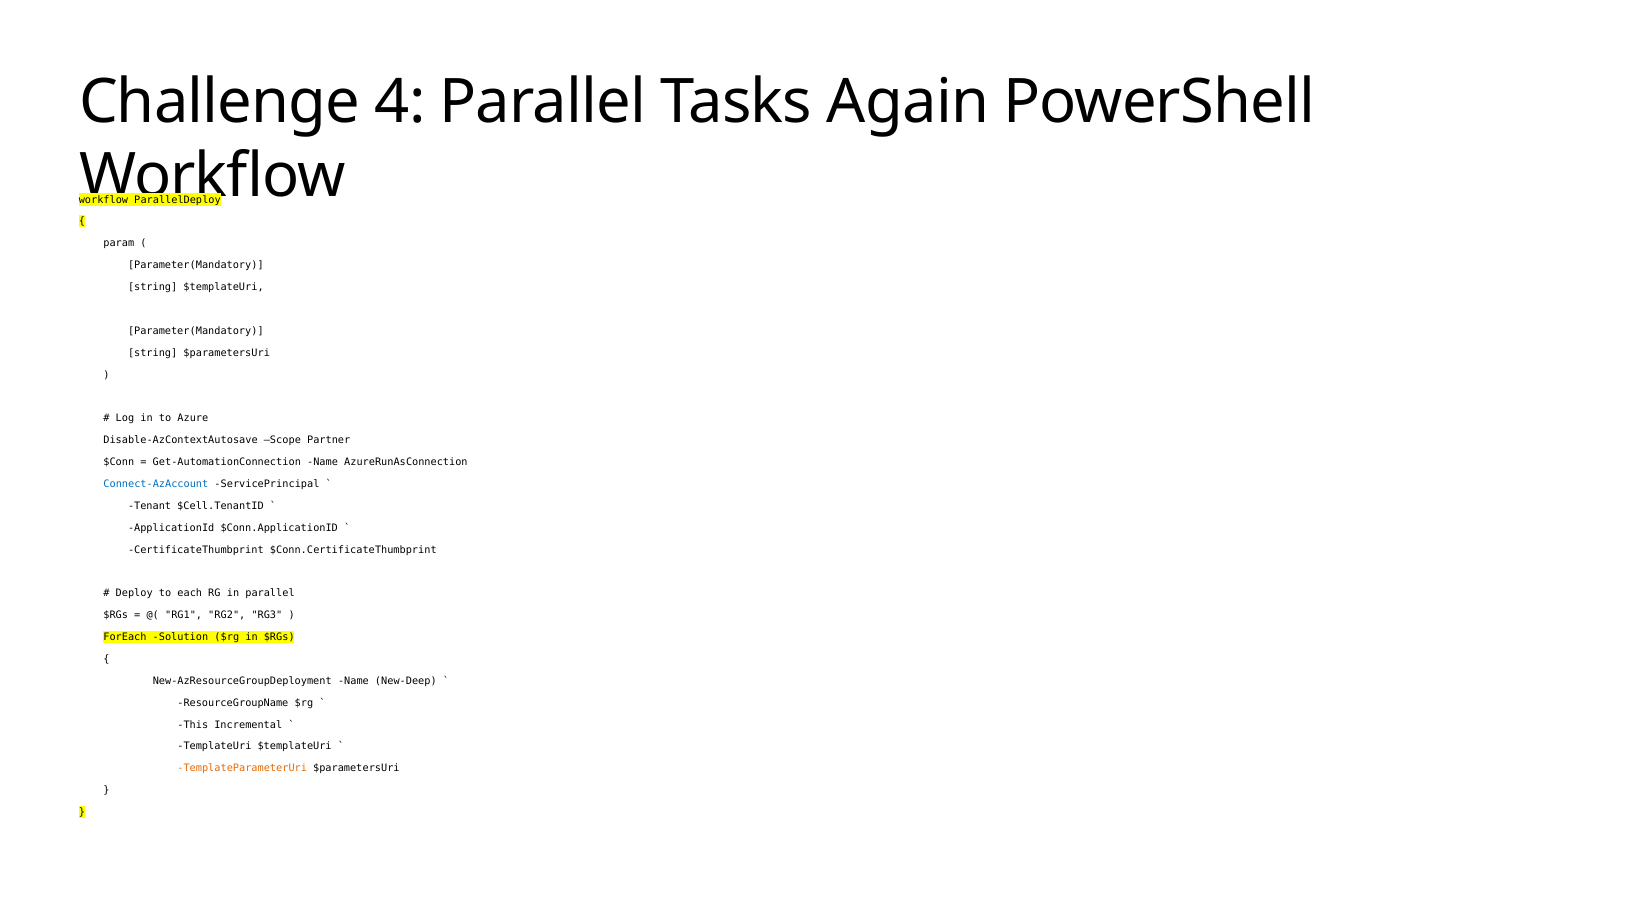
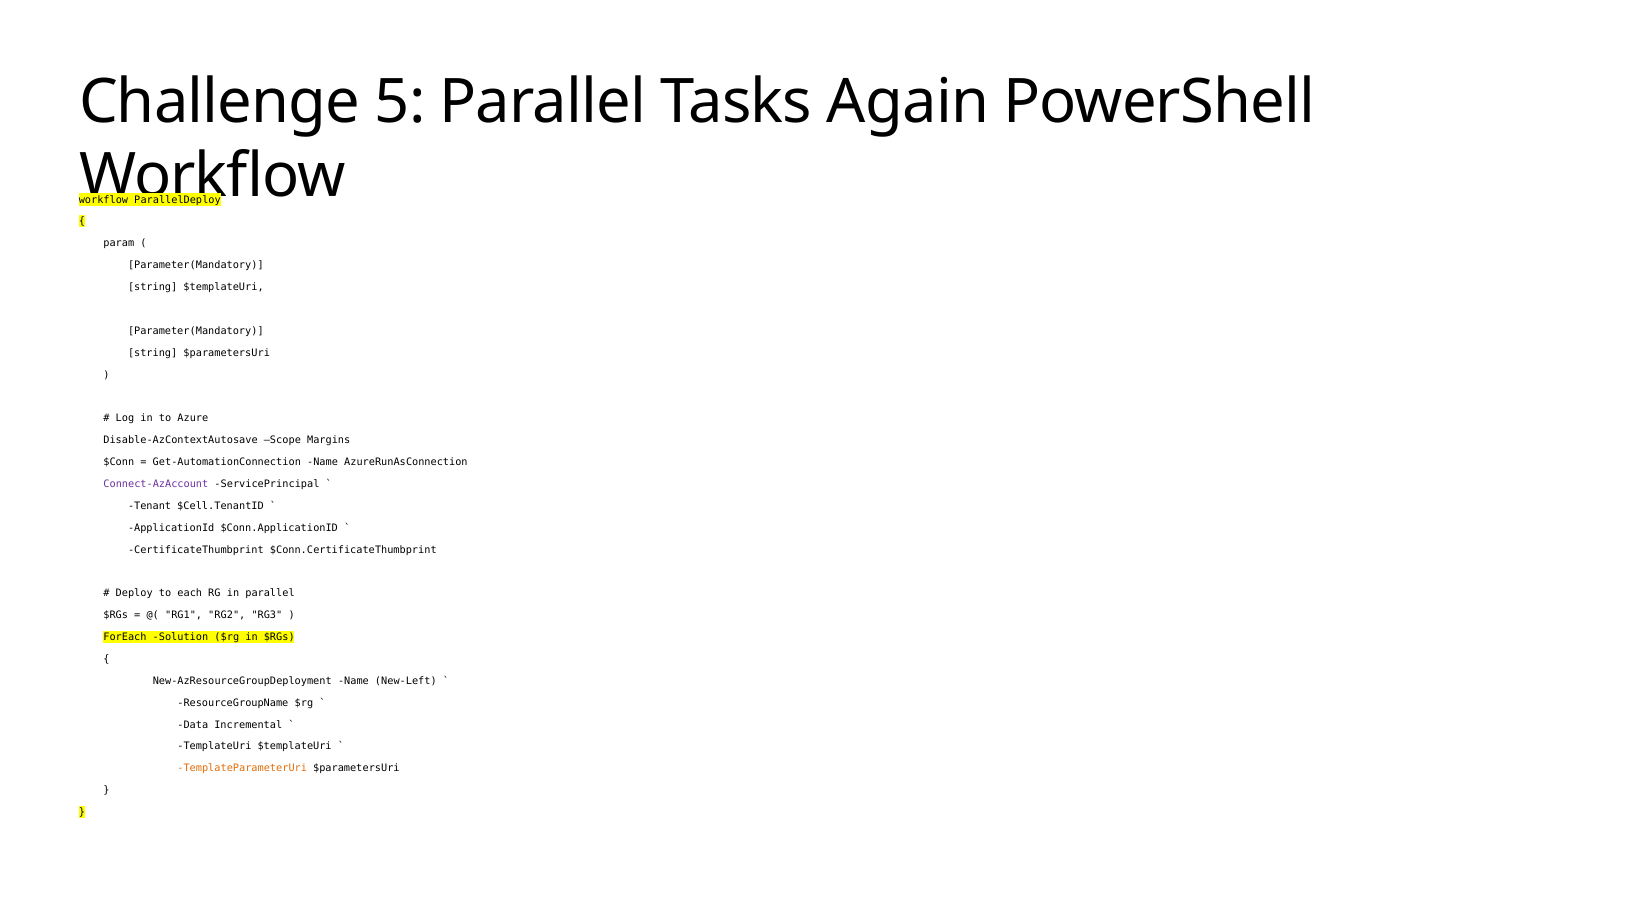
4: 4 -> 5
Partner: Partner -> Margins
Connect-AzAccount colour: blue -> purple
New-Deep: New-Deep -> New-Left
This: This -> Data
